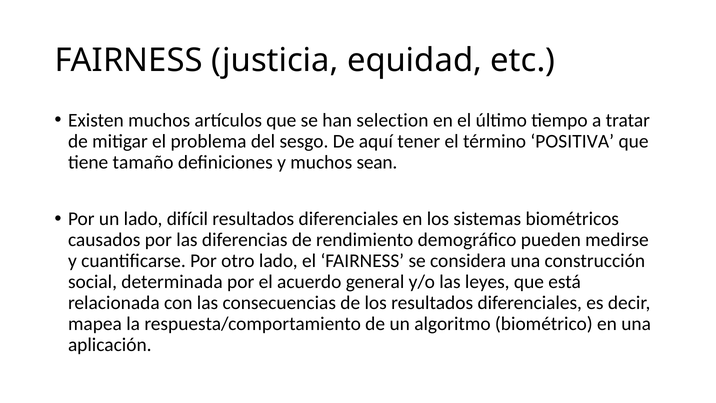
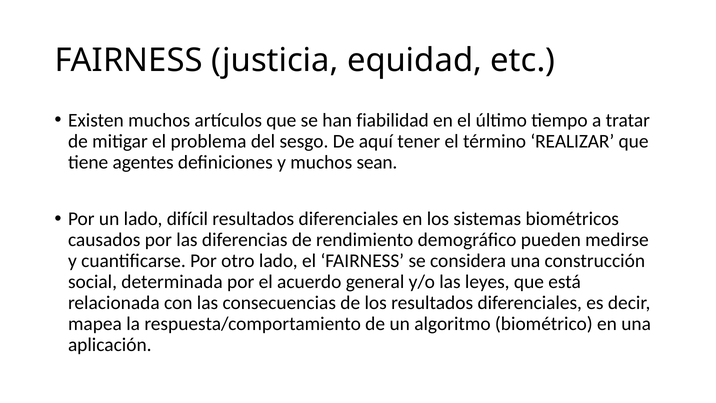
selection: selection -> fiabilidad
POSITIVA: POSITIVA -> REALIZAR
tamaño: tamaño -> agentes
